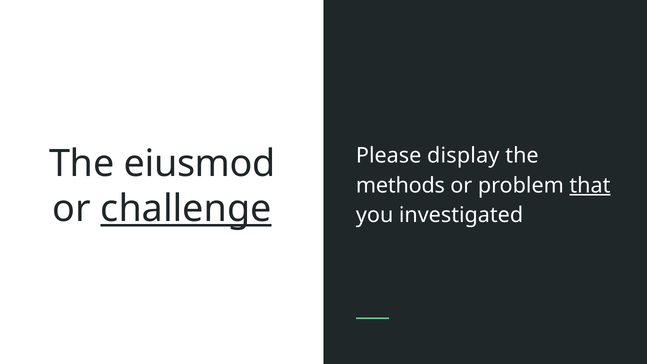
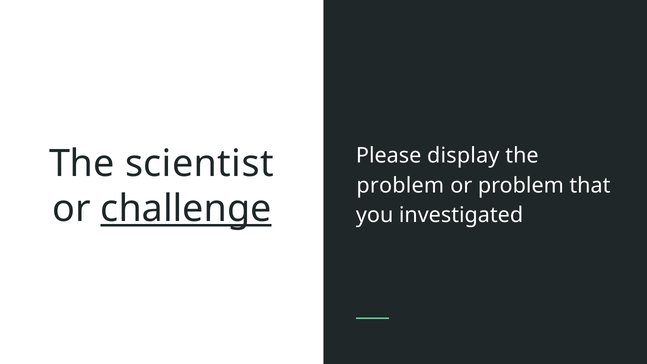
eiusmod: eiusmod -> scientist
methods at (400, 185): methods -> problem
that underline: present -> none
